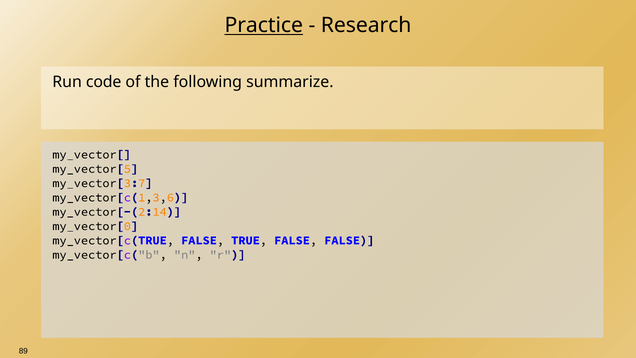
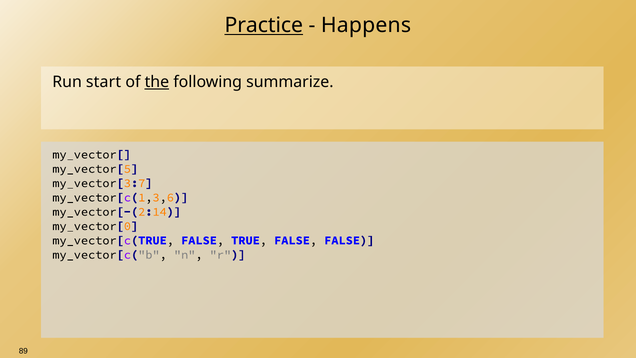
Research: Research -> Happens
code: code -> start
the underline: none -> present
